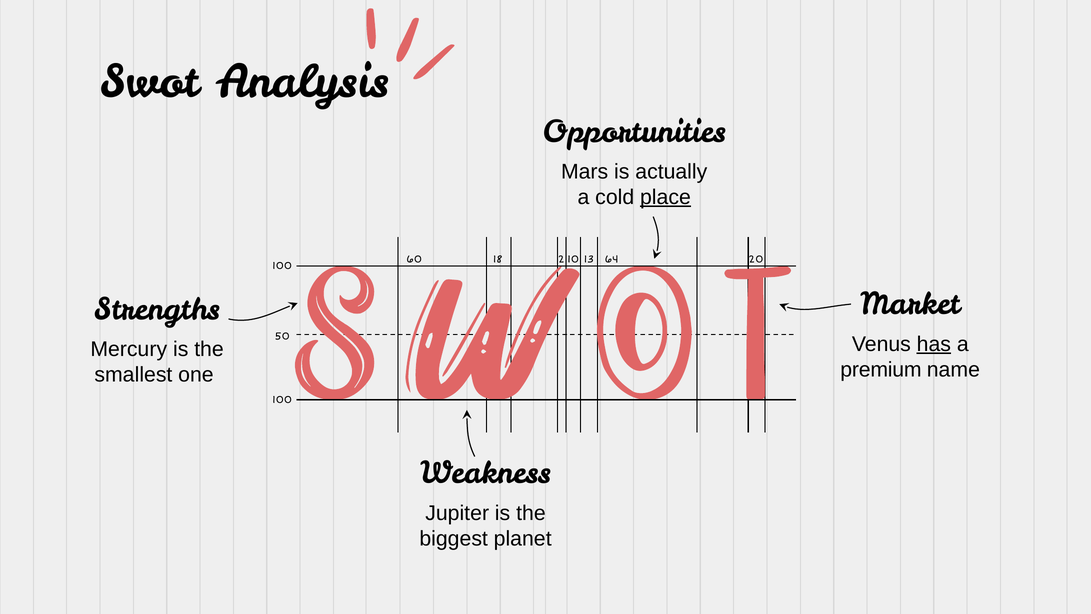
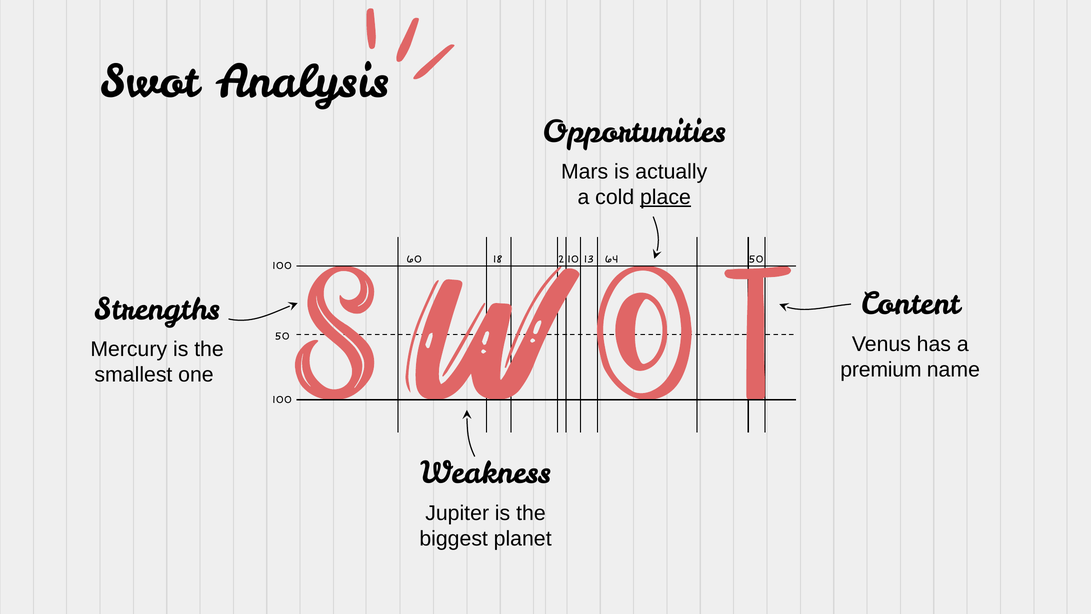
64 20: 20 -> 50
Market: Market -> Content
has underline: present -> none
